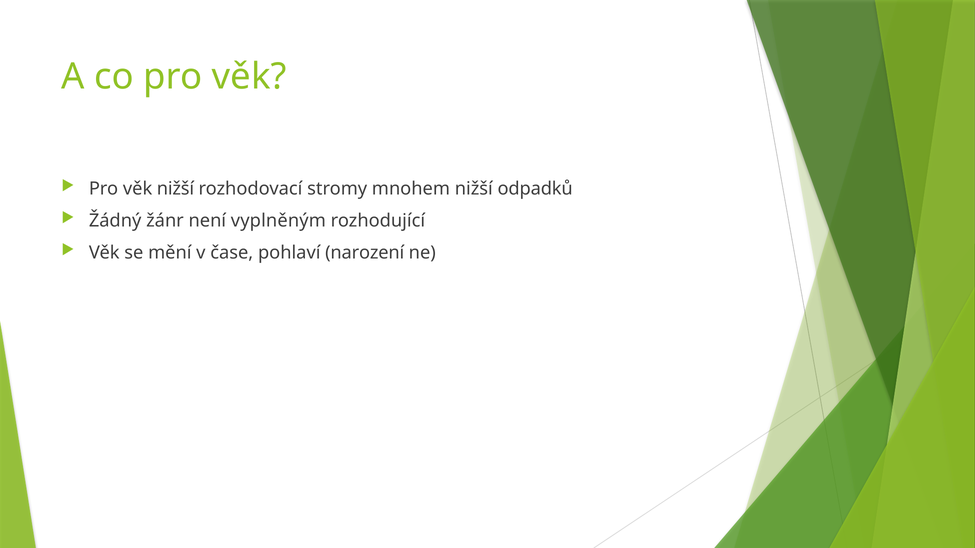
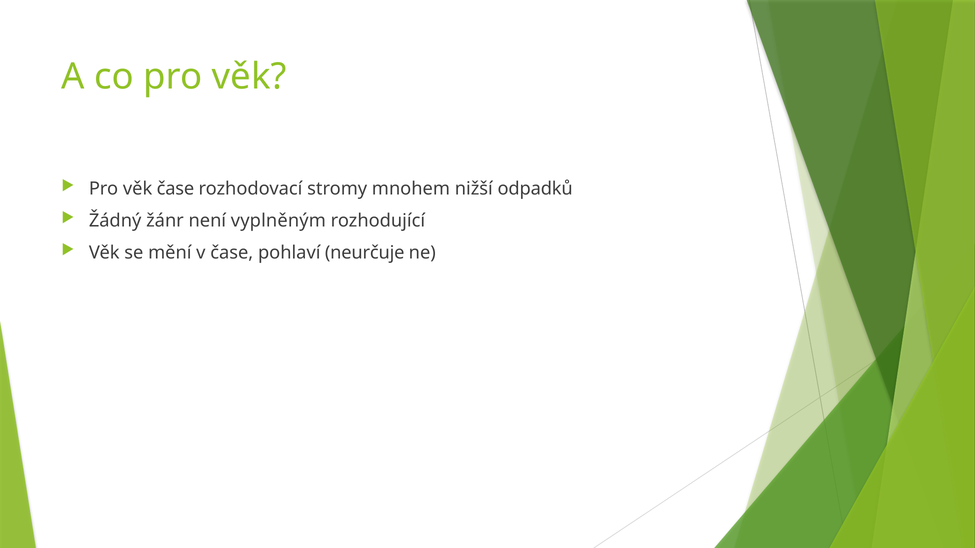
věk nižší: nižší -> čase
narození: narození -> neurčuje
